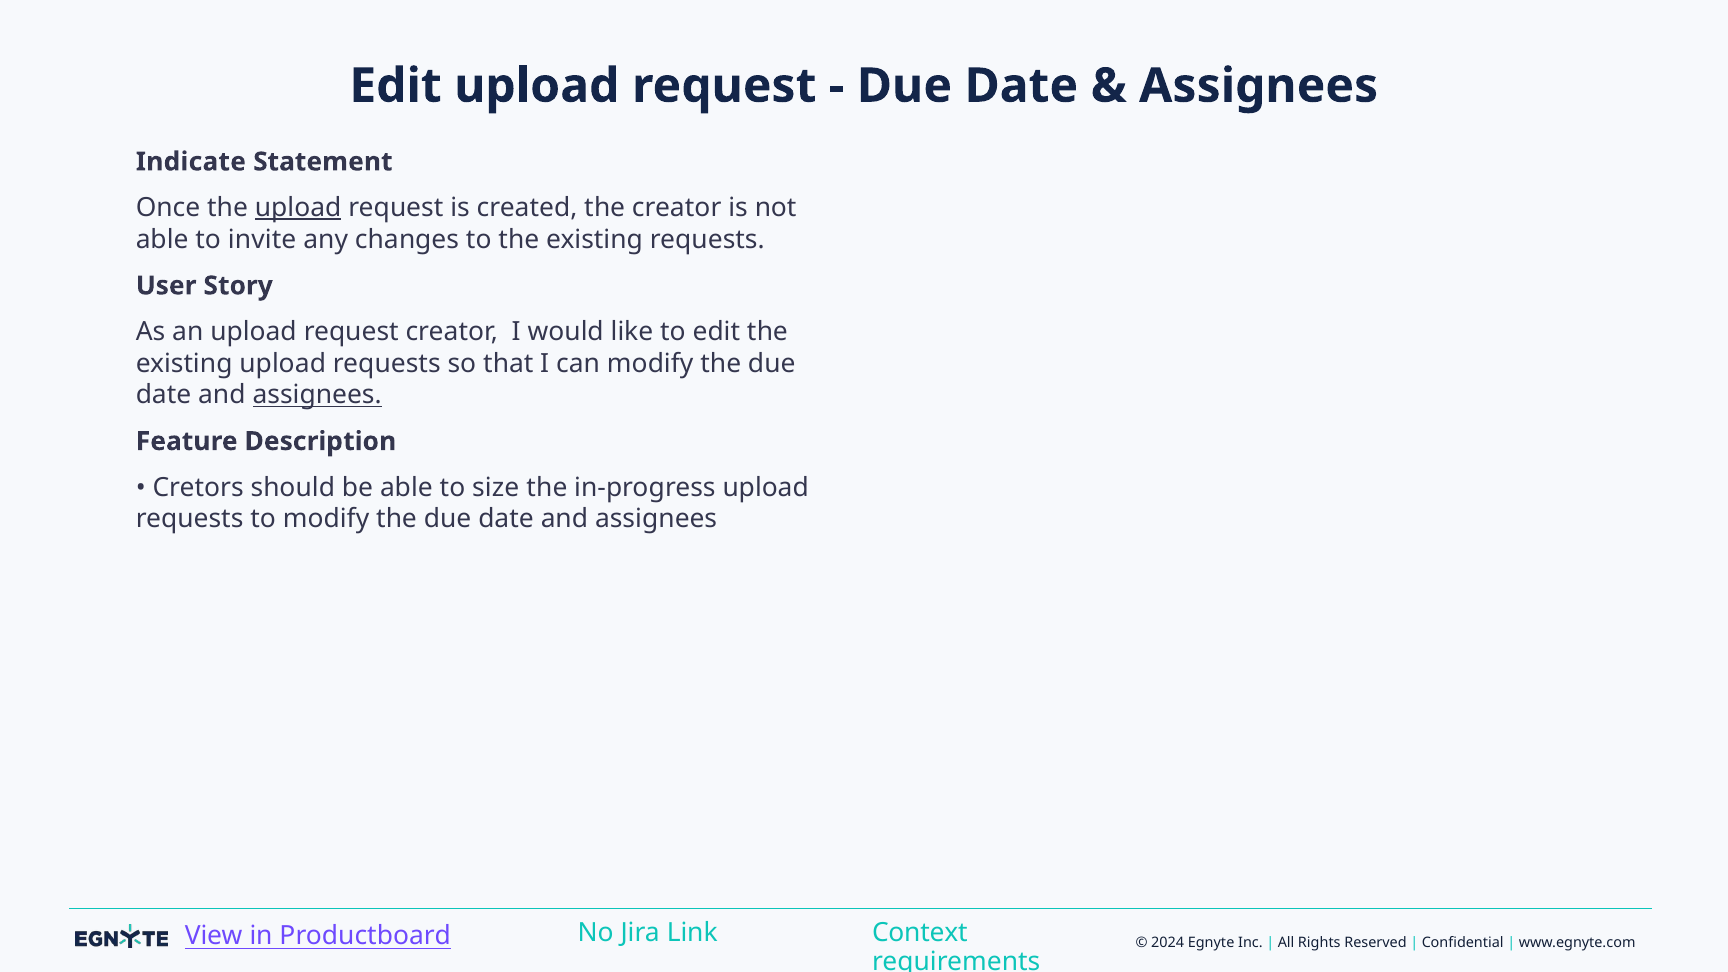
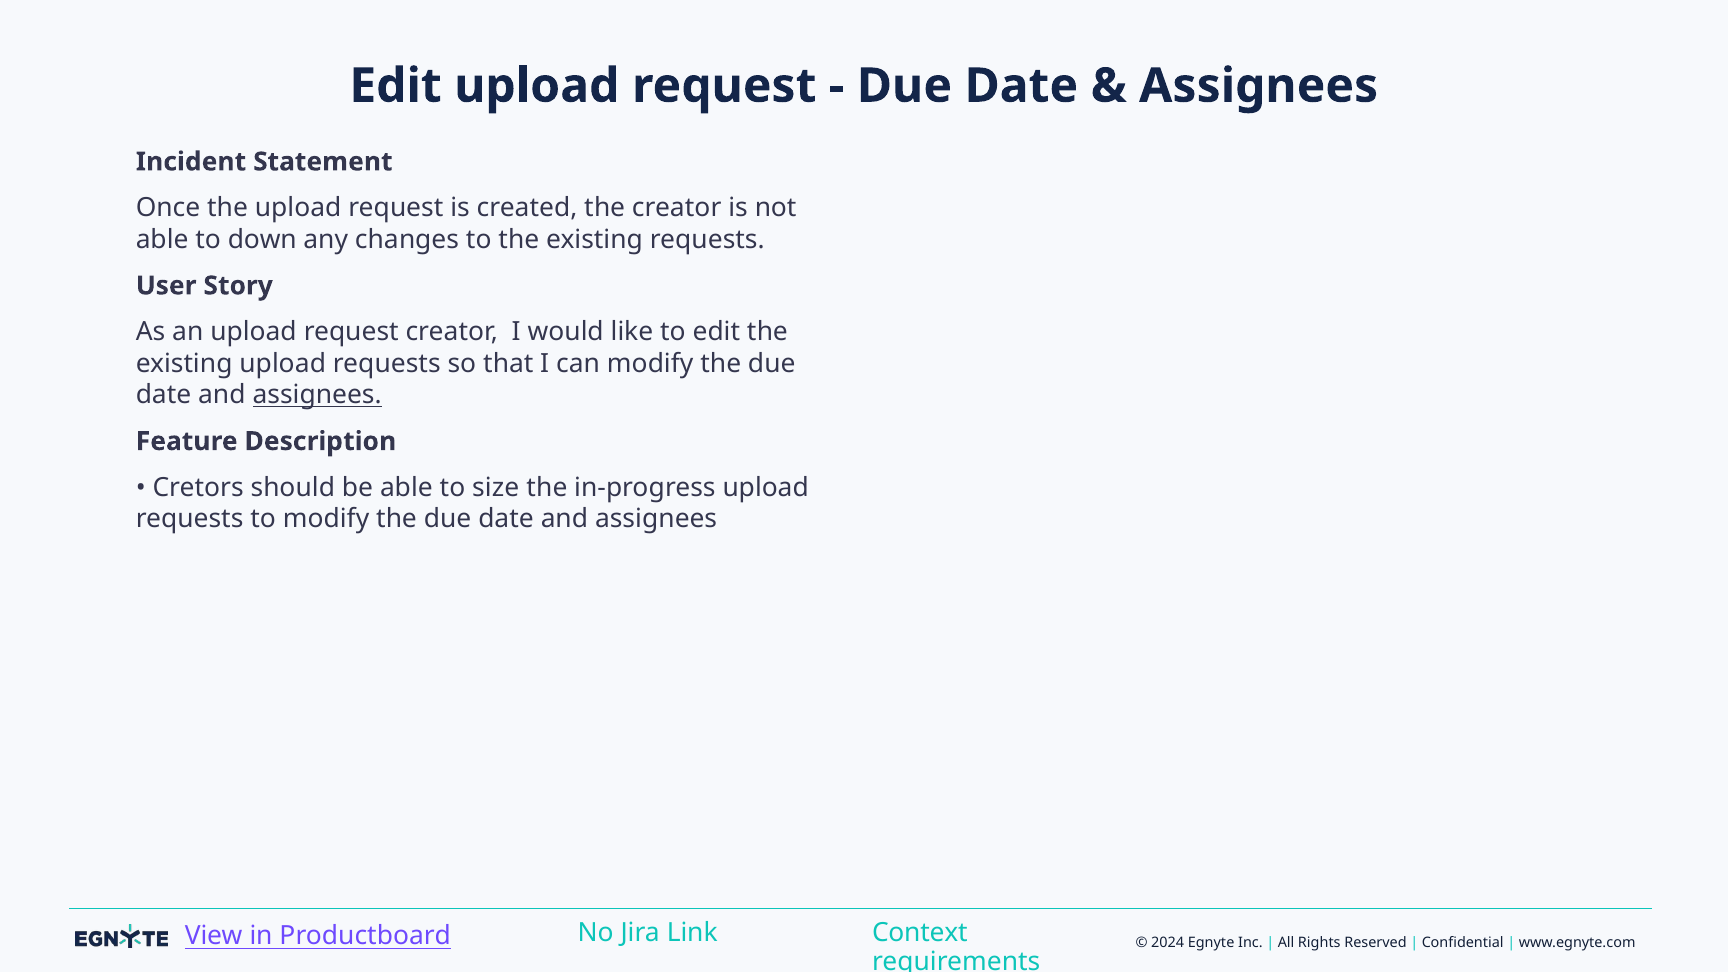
Indicate: Indicate -> Incident
upload at (298, 208) underline: present -> none
invite: invite -> down
